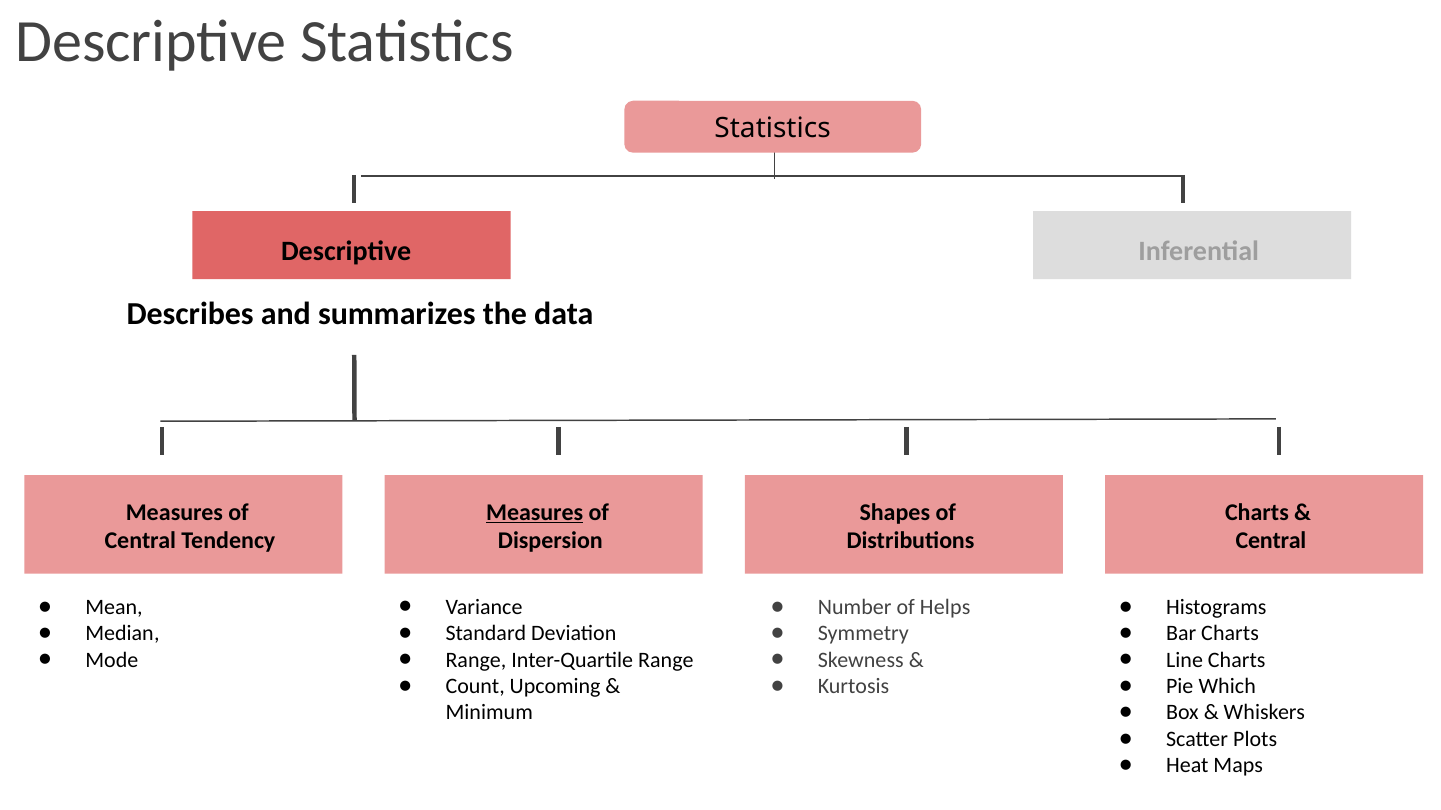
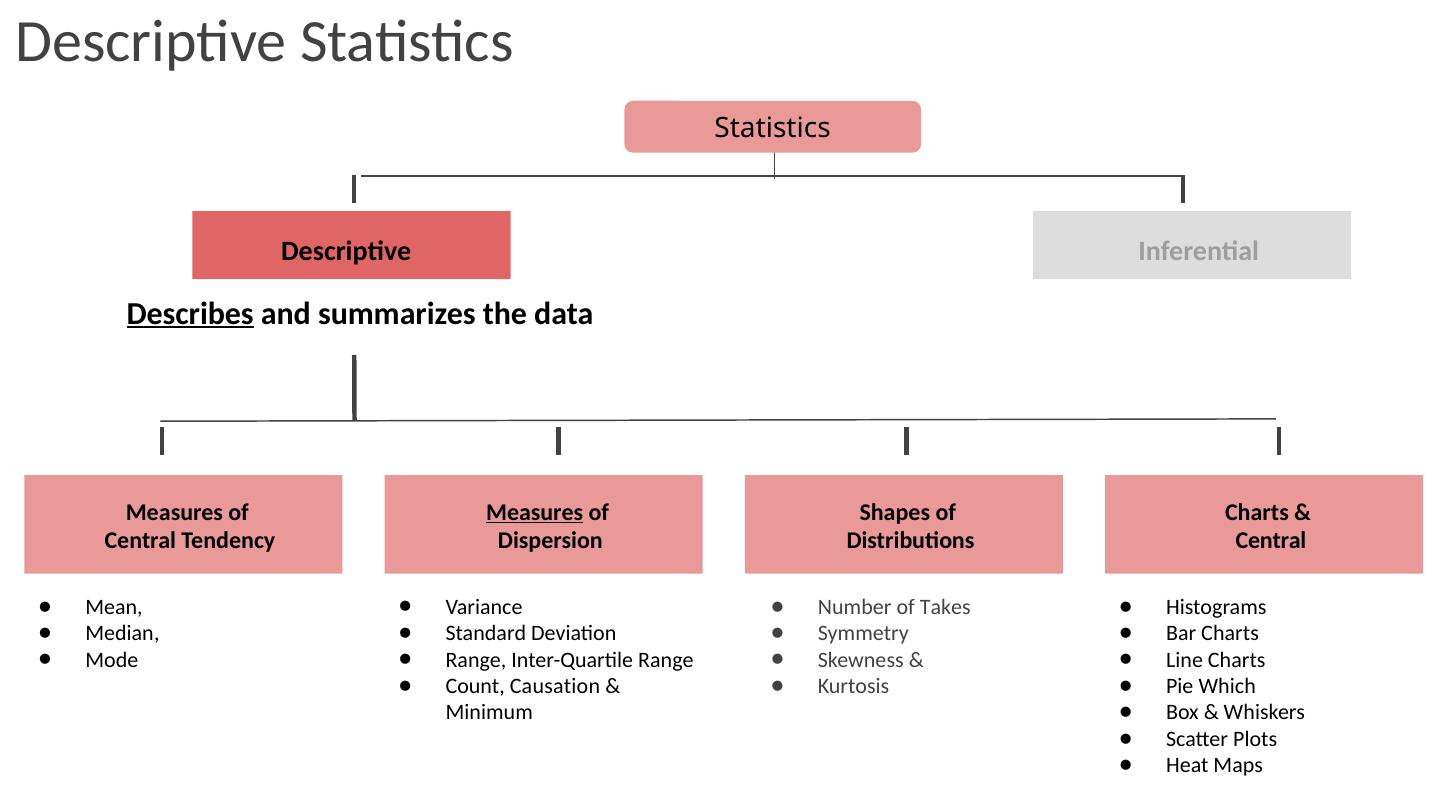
Describes underline: none -> present
Helps: Helps -> Takes
Upcoming: Upcoming -> Causation
